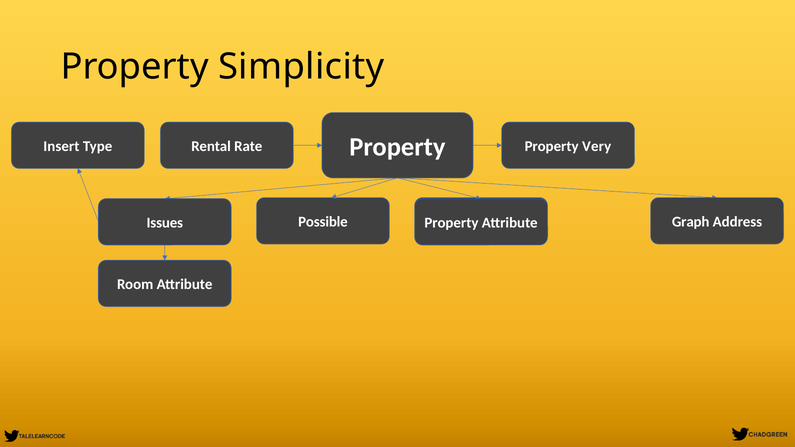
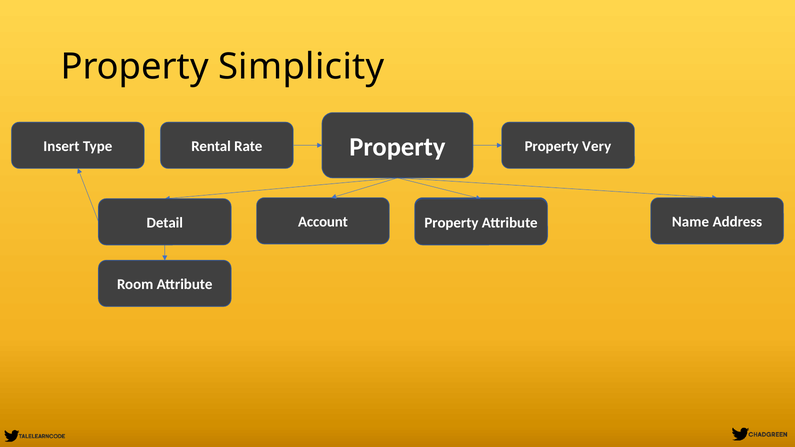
Possible: Possible -> Account
Graph: Graph -> Name
Issues: Issues -> Detail
